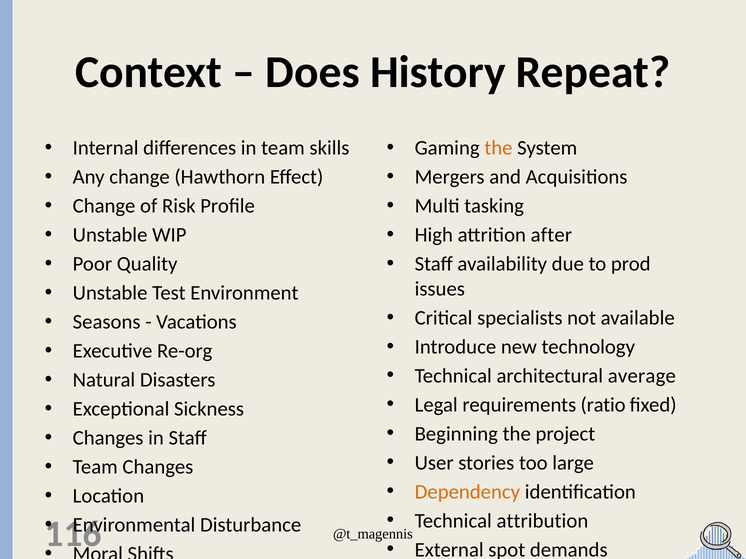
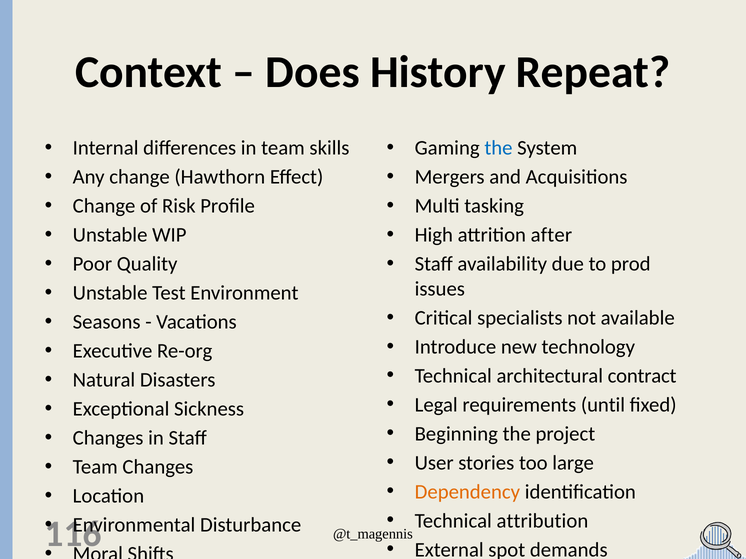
the at (498, 148) colour: orange -> blue
architectural average: average -> contract
ratio: ratio -> until
